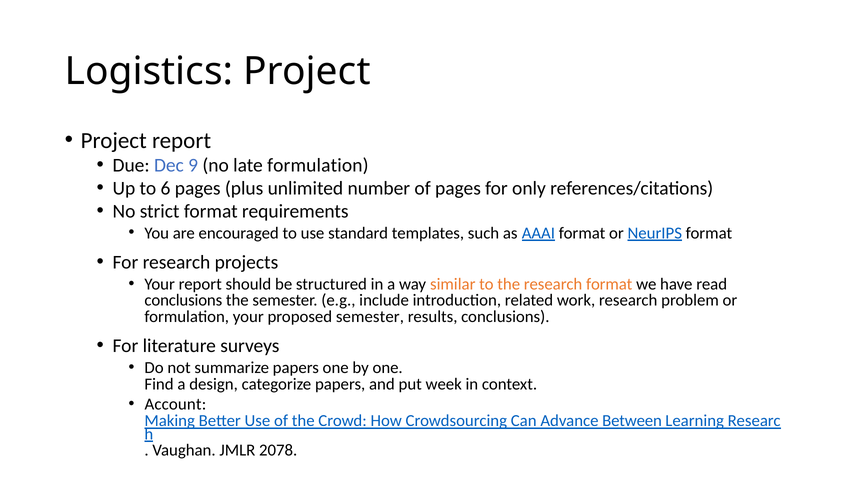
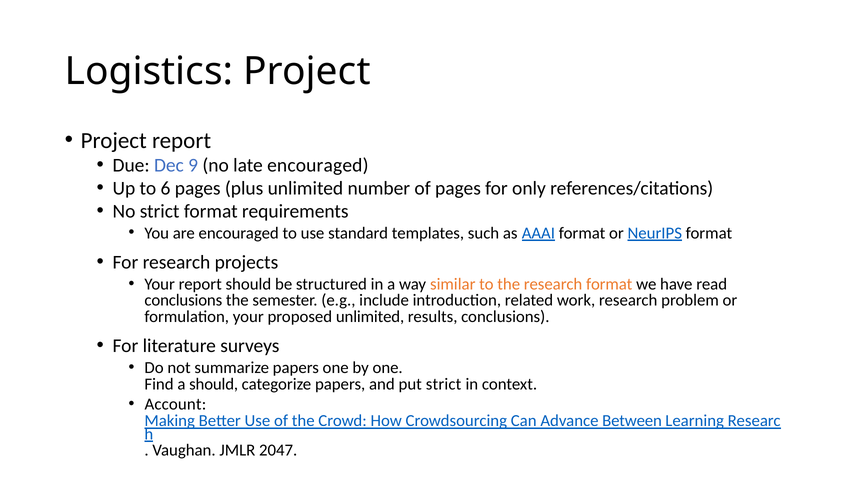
late formulation: formulation -> encouraged
proposed semester: semester -> unlimited
a design: design -> should
put week: week -> strict
2078: 2078 -> 2047
